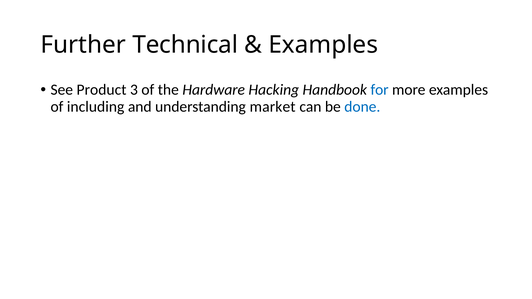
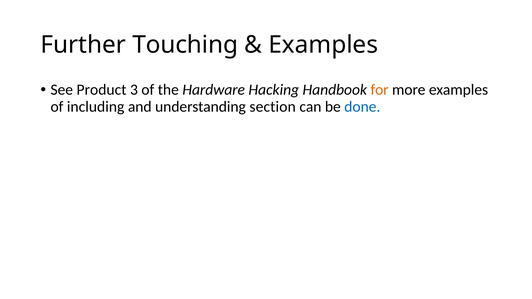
Technical: Technical -> Touching
for colour: blue -> orange
market: market -> section
